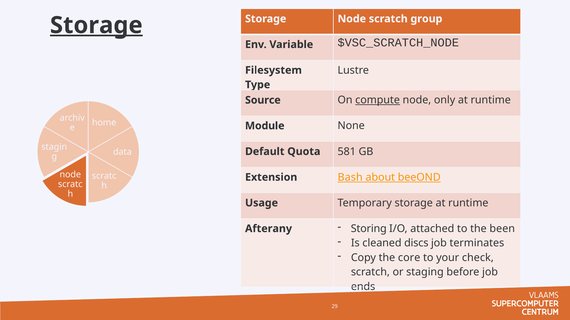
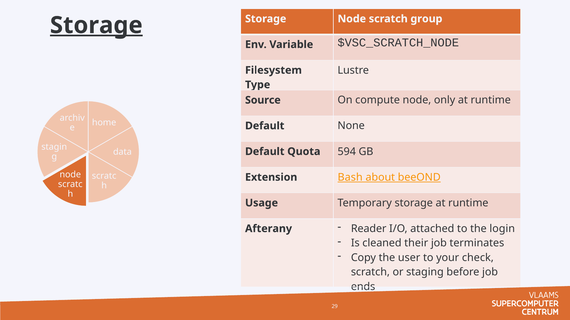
compute underline: present -> none
Module at (265, 126): Module -> Default
581: 581 -> 594
Storing: Storing -> Reader
been: been -> login
discs: discs -> their
core: core -> user
